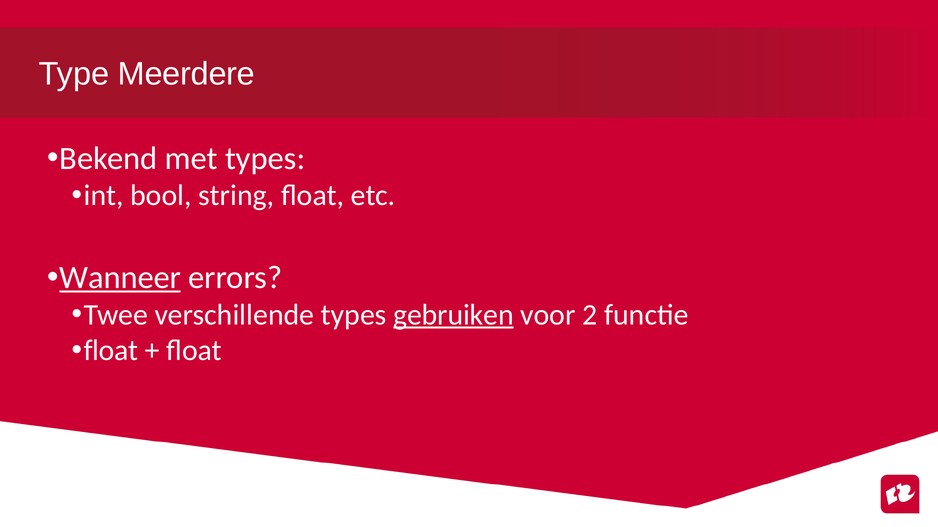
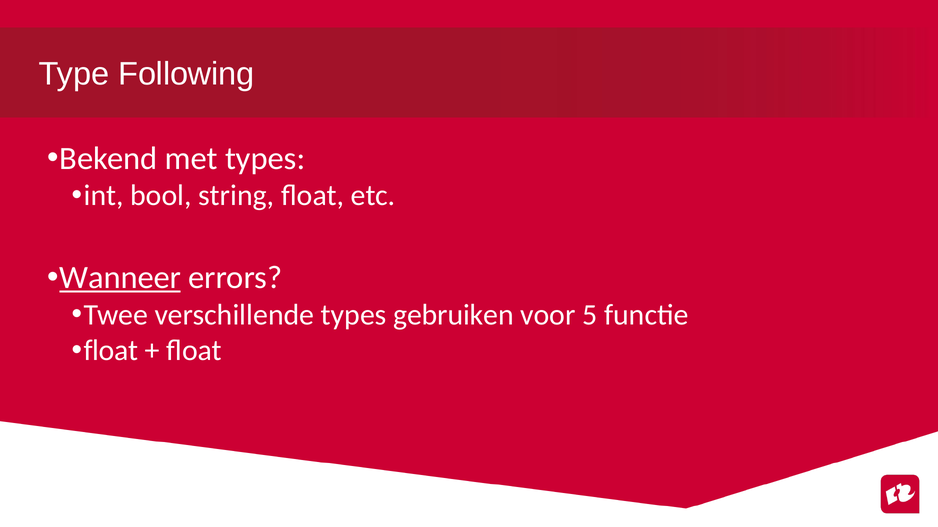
Meerdere: Meerdere -> Following
gebruiken underline: present -> none
2: 2 -> 5
